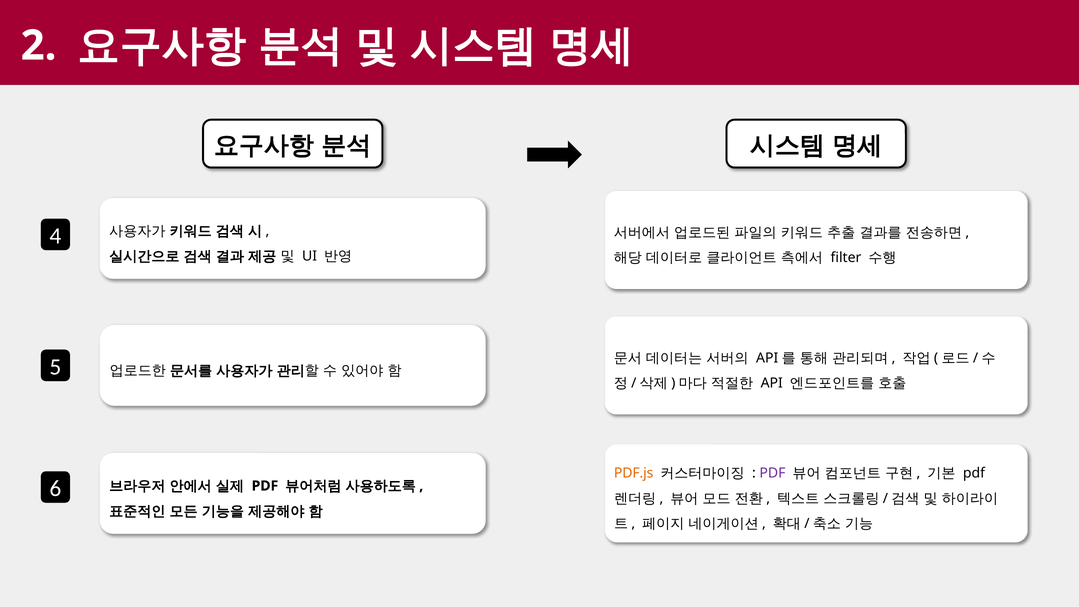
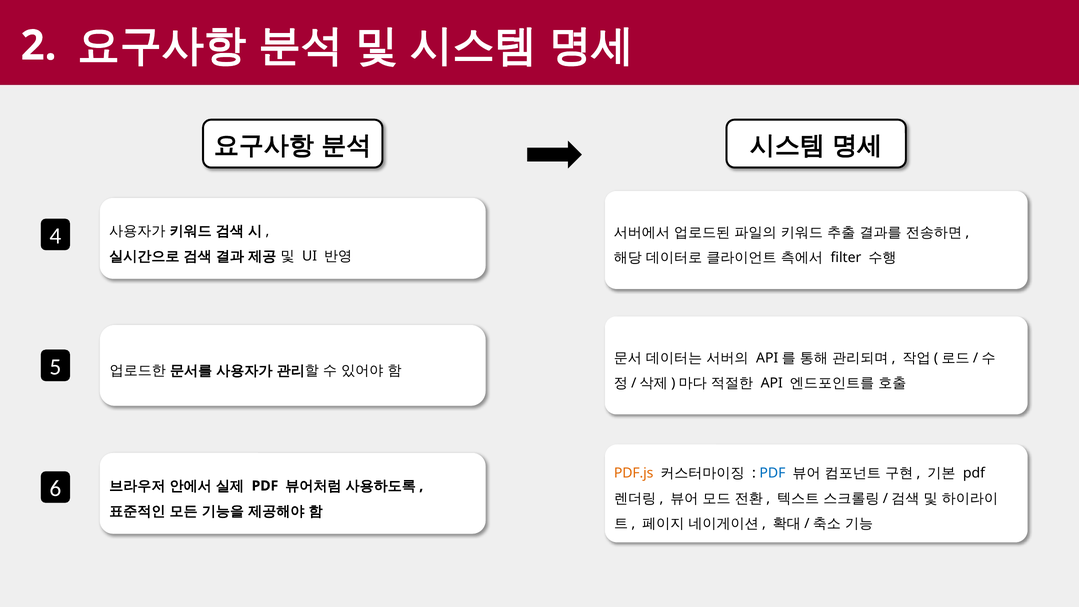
PDF at (772, 473) colour: purple -> blue
